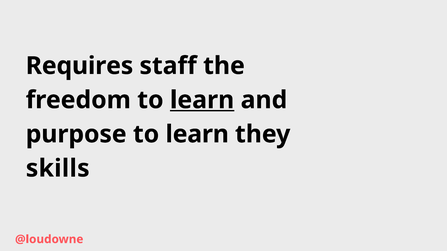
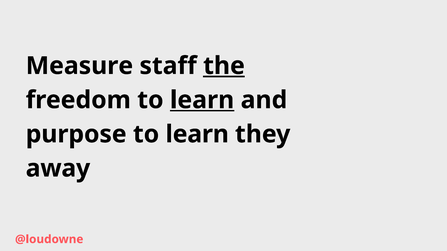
Requires: Requires -> Measure
the underline: none -> present
skills: skills -> away
